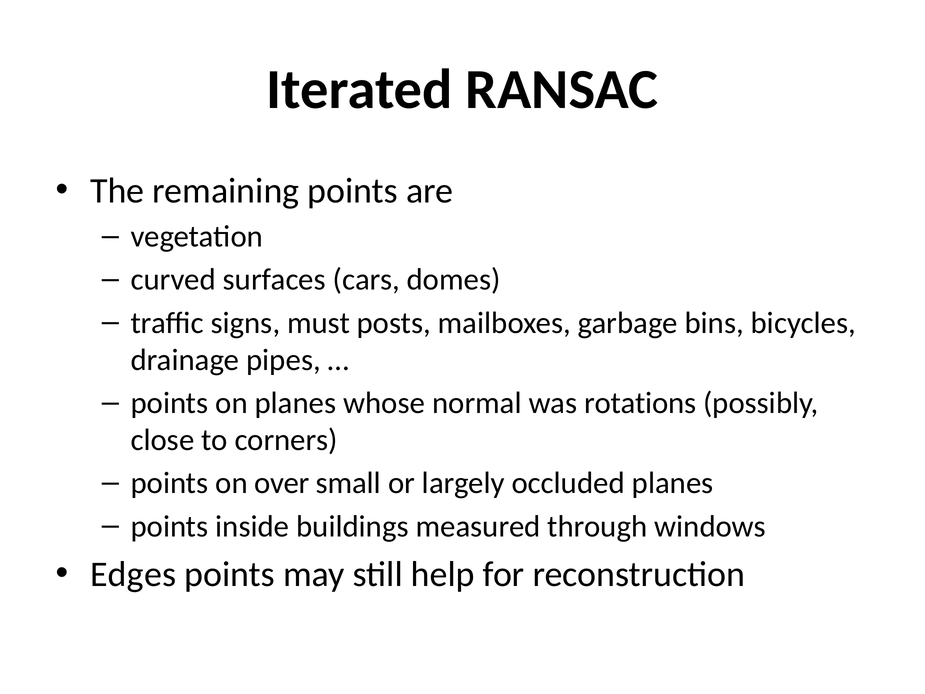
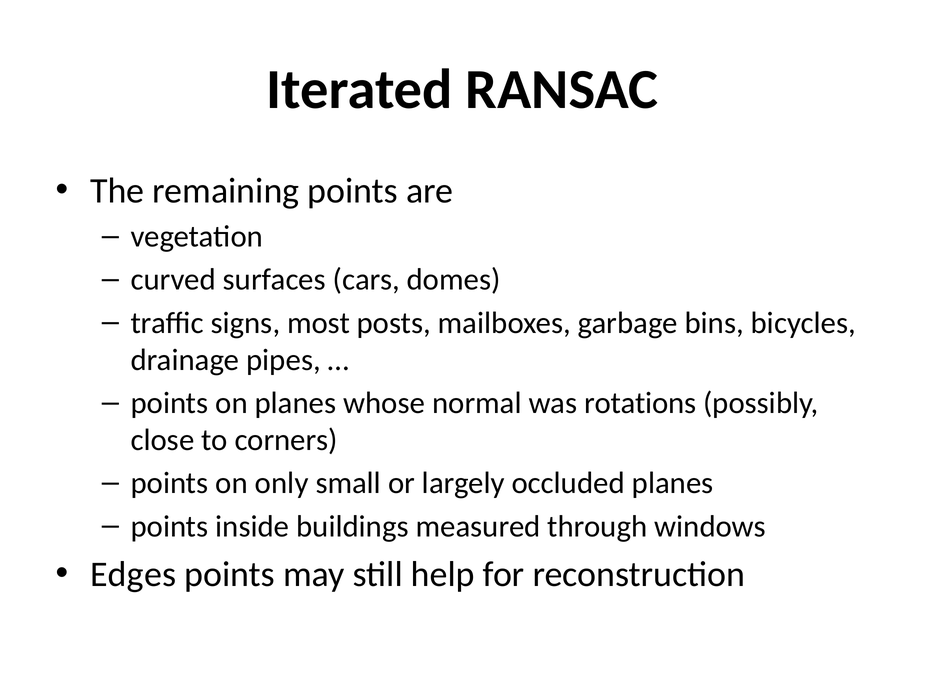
must: must -> most
over: over -> only
